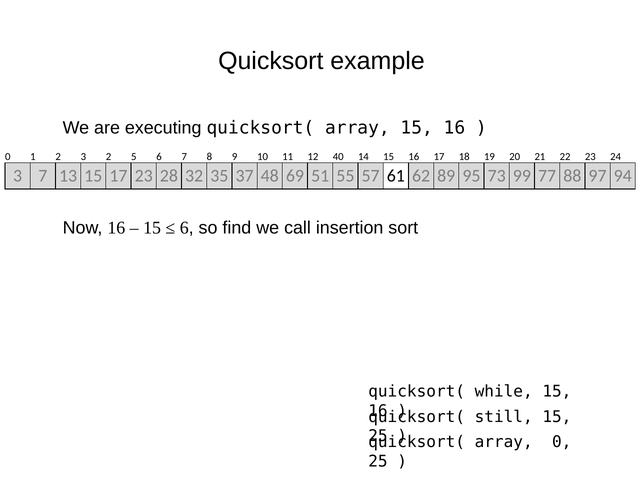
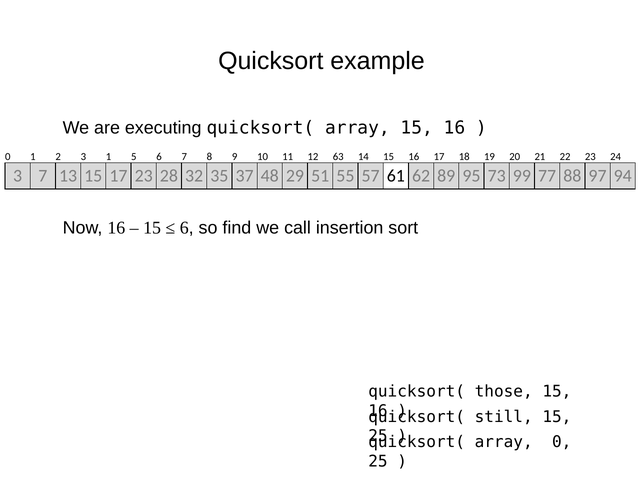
3 2: 2 -> 1
40: 40 -> 63
69: 69 -> 29
while: while -> those
